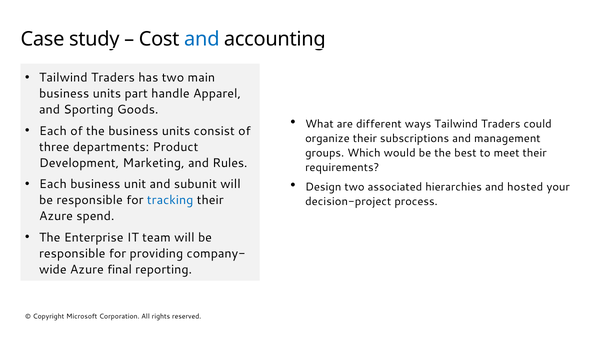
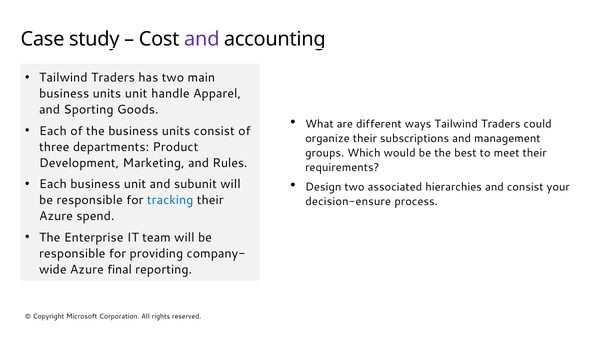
and at (202, 39) colour: blue -> purple
units part: part -> unit
and hosted: hosted -> consist
decision-project: decision-project -> decision-ensure
